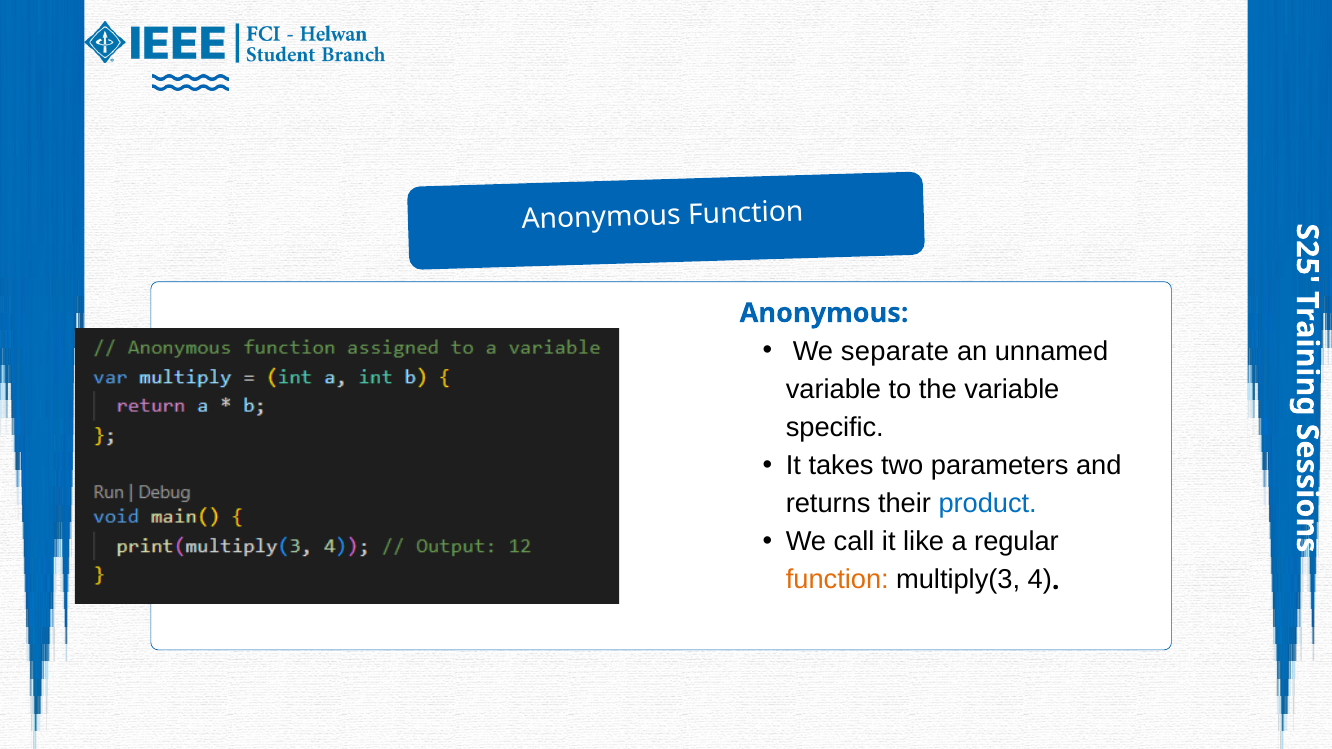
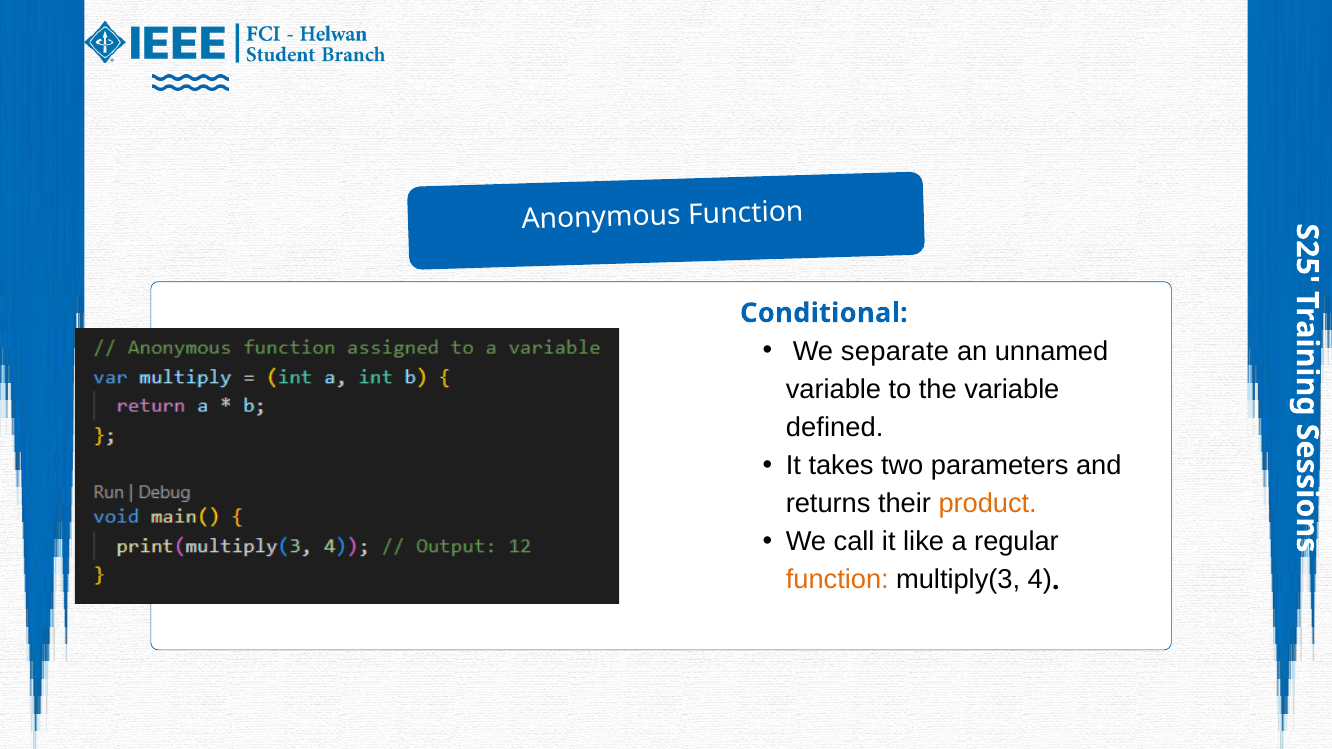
Anonymous at (824, 313): Anonymous -> Conditional
specific: specific -> defined
product colour: blue -> orange
